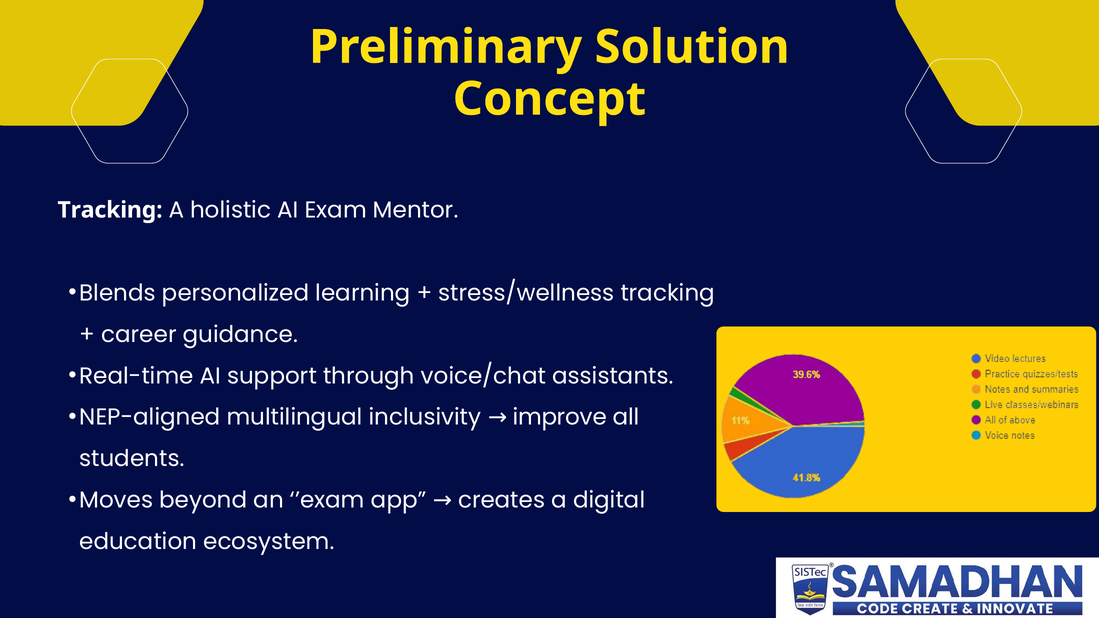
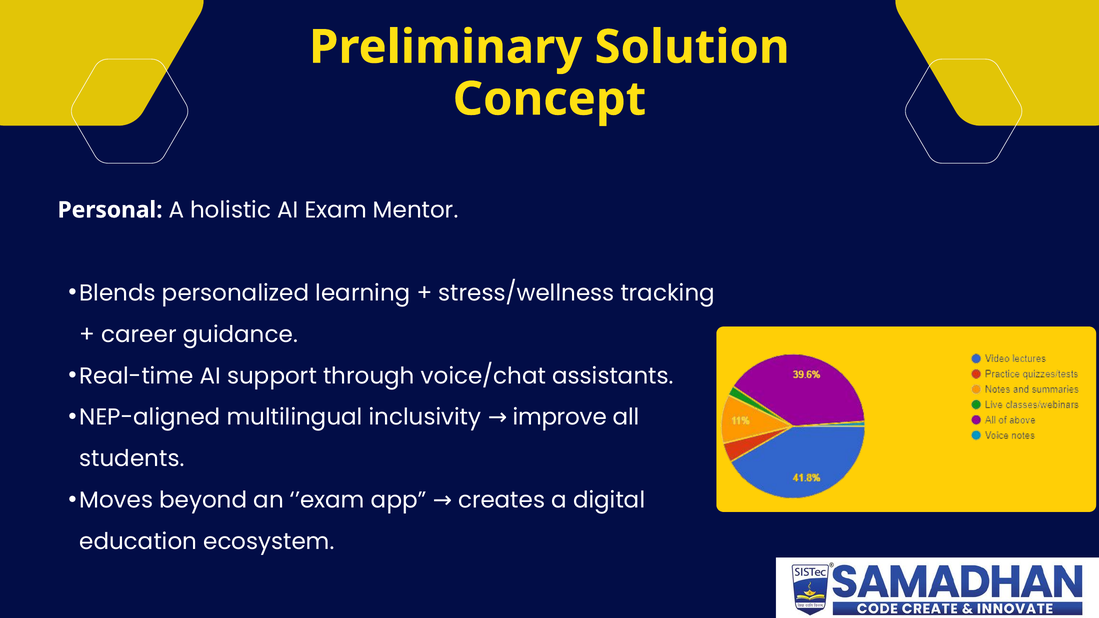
Tracking at (110, 210): Tracking -> Personal
